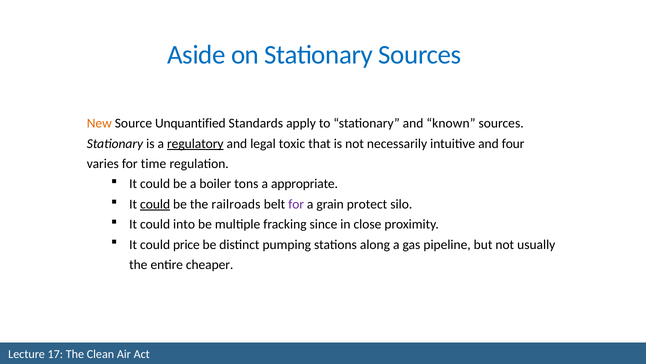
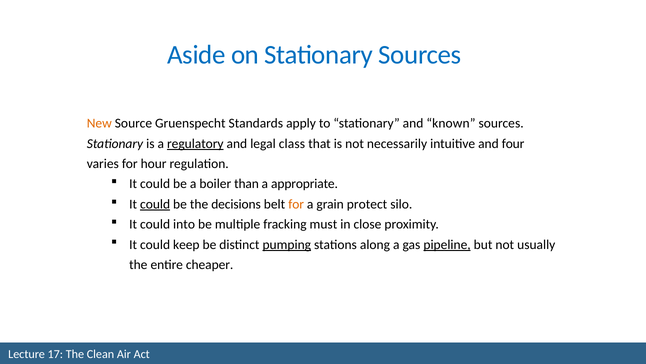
Unquantified: Unquantified -> Gruenspecht
toxic: toxic -> class
time: time -> hour
tons: tons -> than
railroads: railroads -> decisions
for at (296, 204) colour: purple -> orange
since: since -> must
price: price -> keep
pumping underline: none -> present
pipeline underline: none -> present
